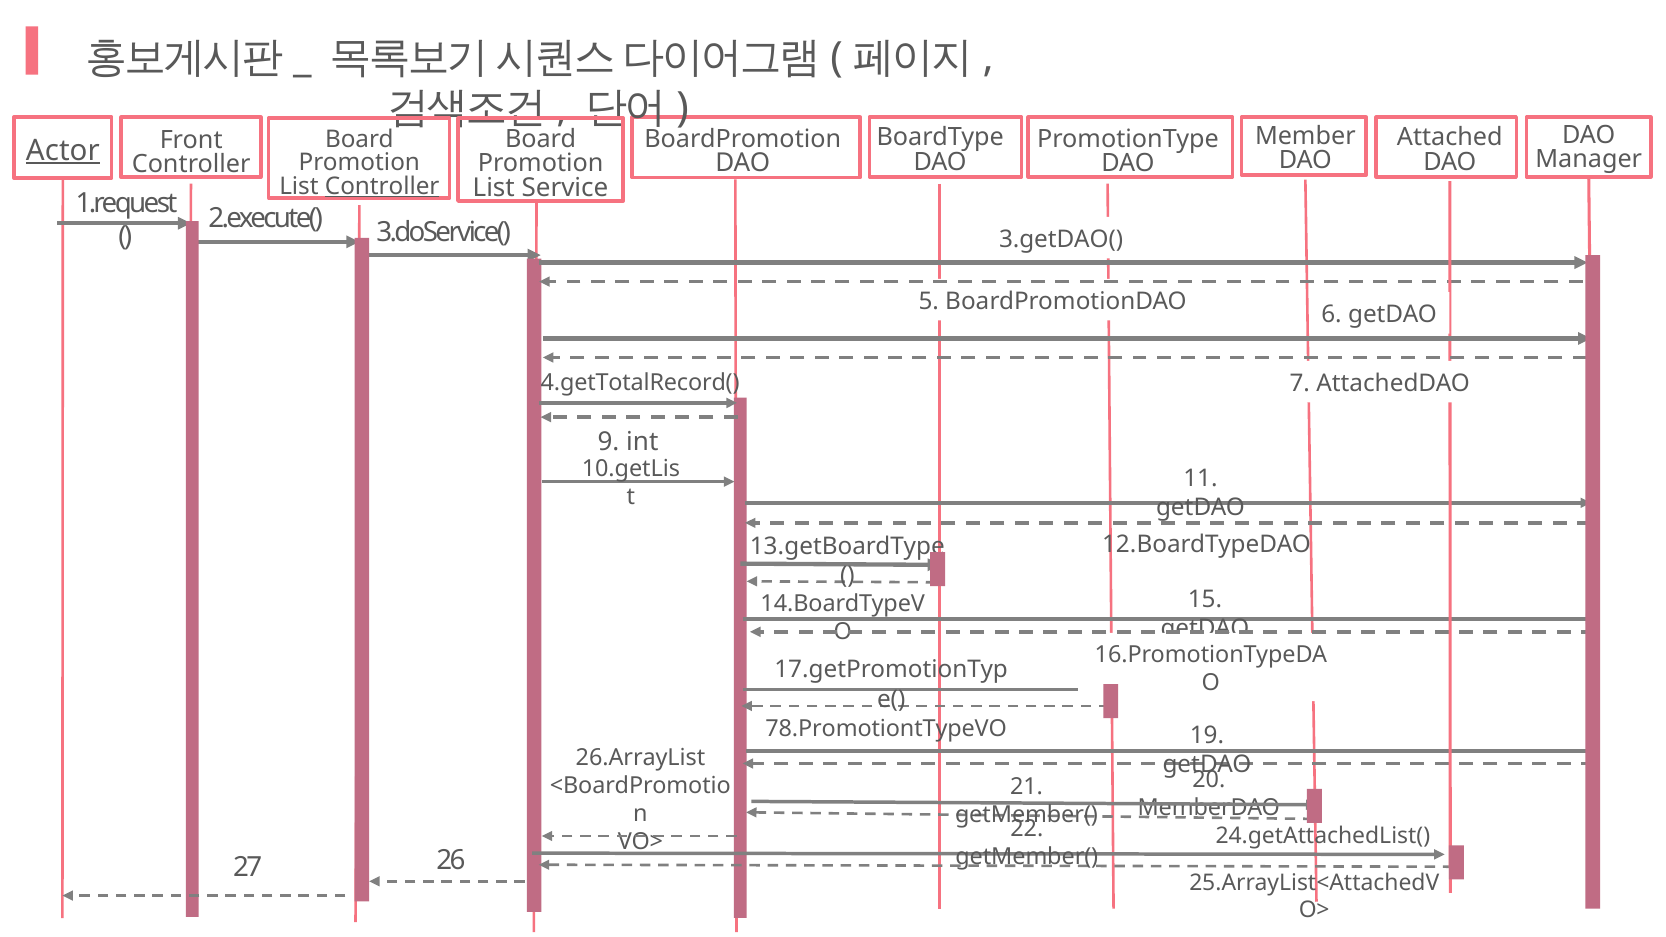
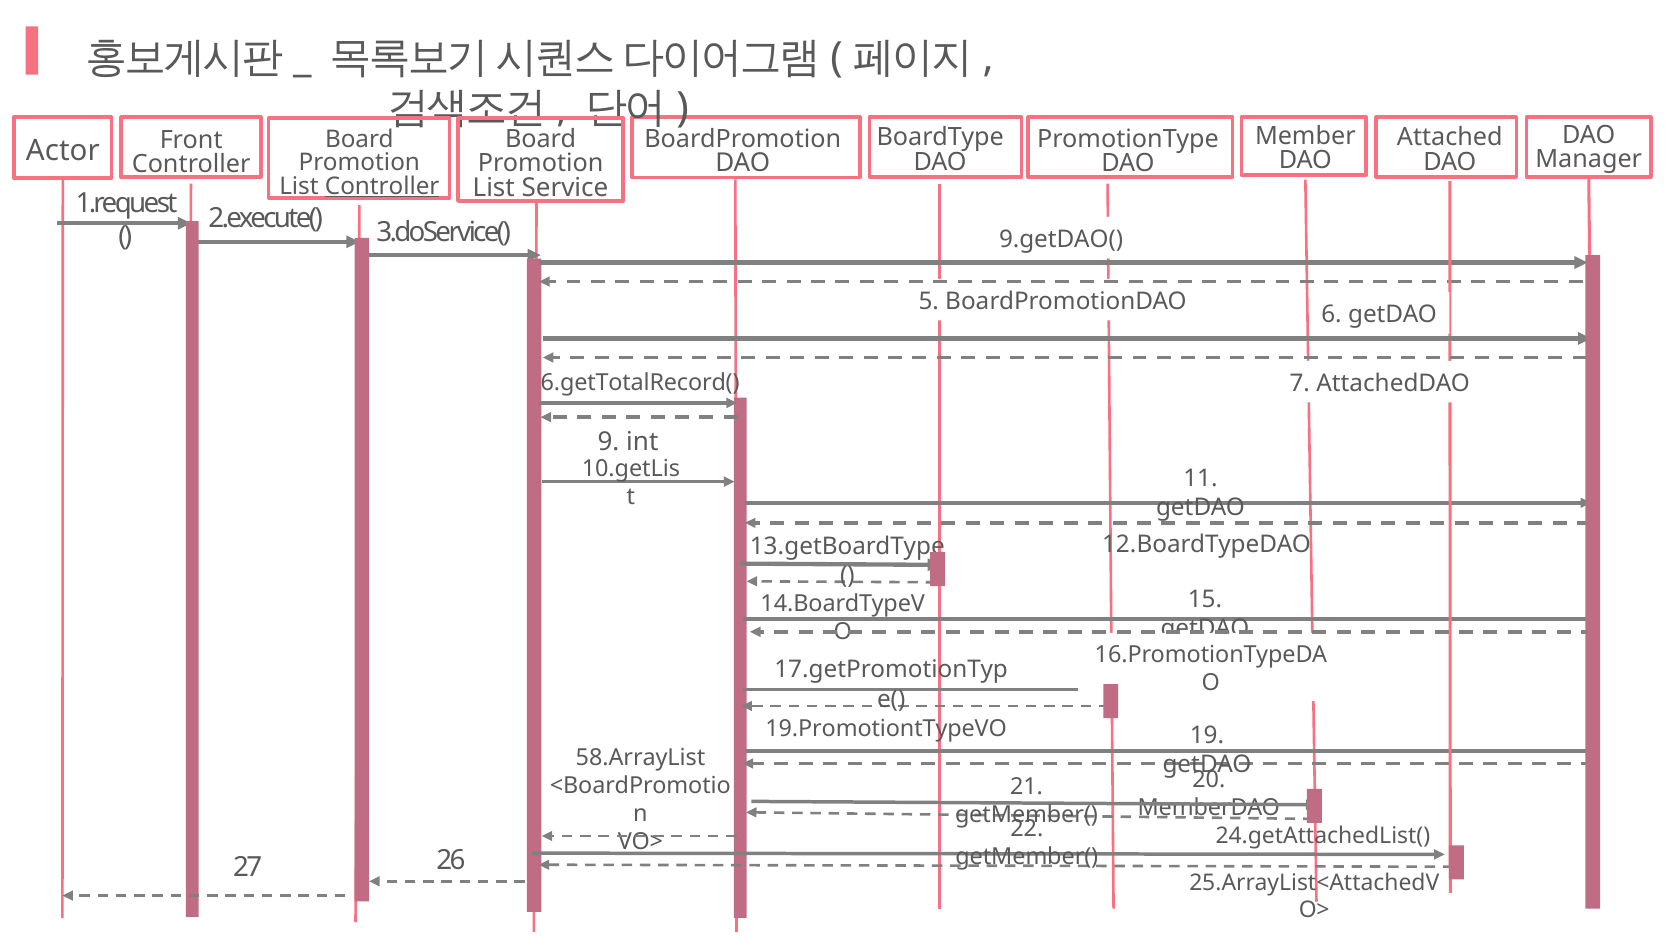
Actor underline: present -> none
3.getDAO(: 3.getDAO( -> 9.getDAO(
4.getTotalRecord(: 4.getTotalRecord( -> 6.getTotalRecord(
78.PromotiontTypeVO: 78.PromotiontTypeVO -> 19.PromotiontTypeVO
26.ArrayList: 26.ArrayList -> 58.ArrayList
